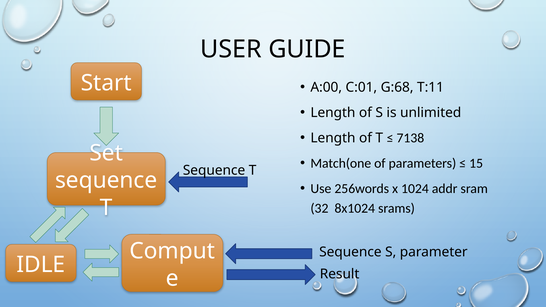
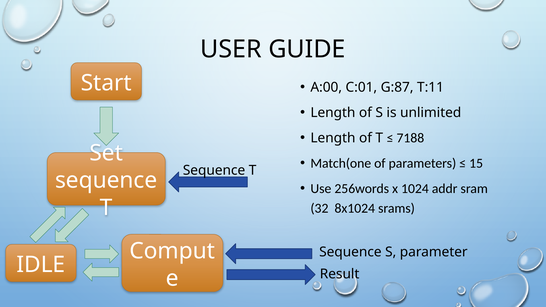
G:68: G:68 -> G:87
7138: 7138 -> 7188
